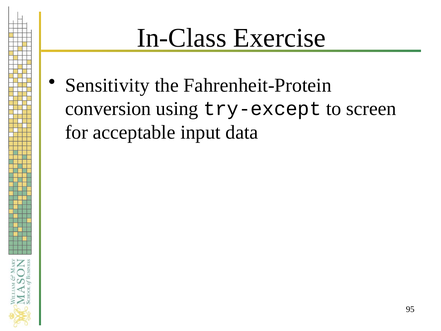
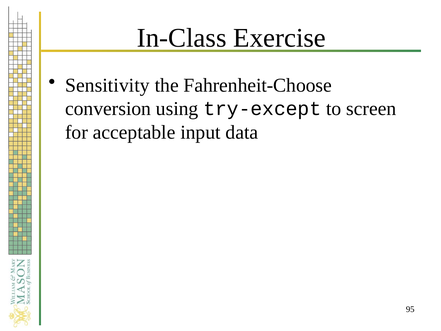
Fahrenheit-Protein: Fahrenheit-Protein -> Fahrenheit-Choose
